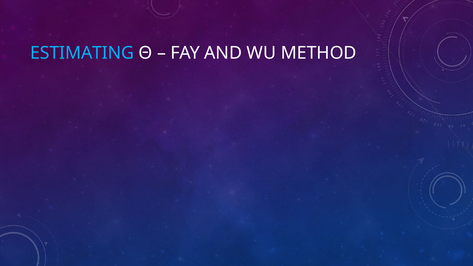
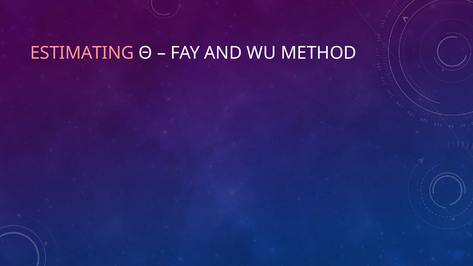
ESTIMATING colour: light blue -> pink
